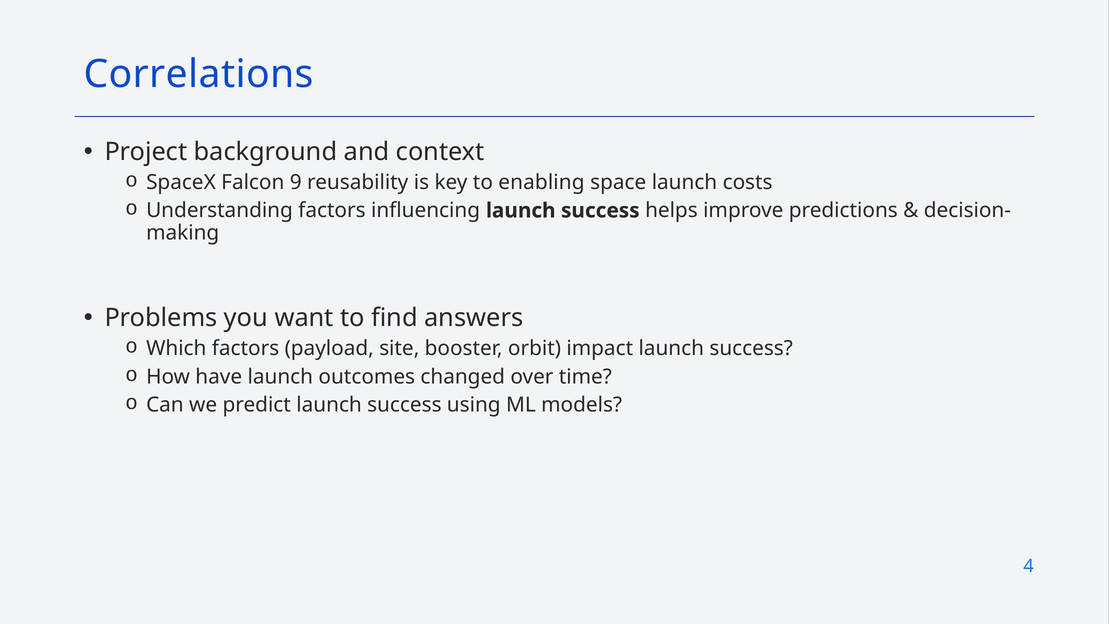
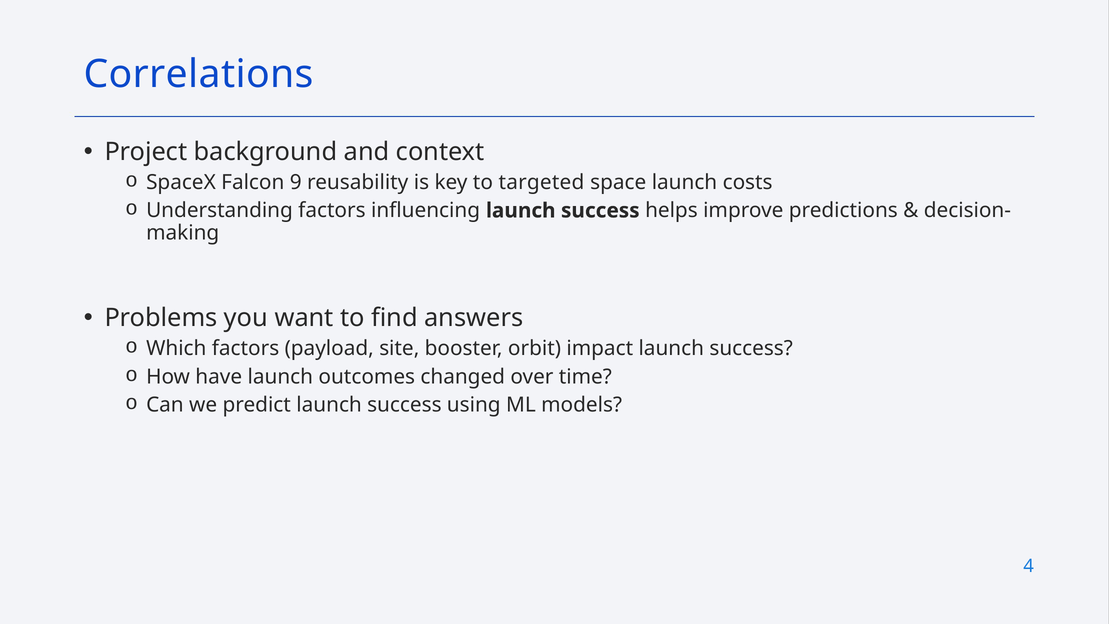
enabling: enabling -> targeted
